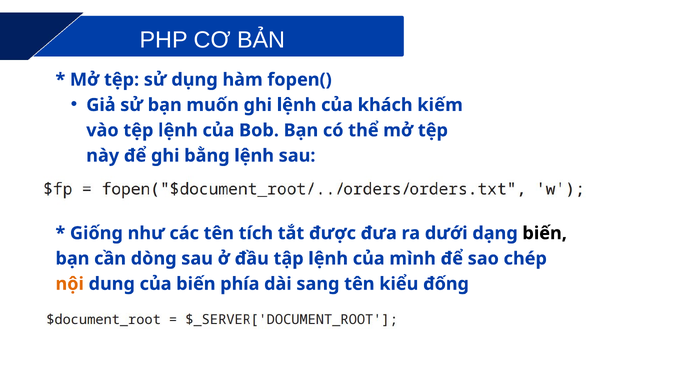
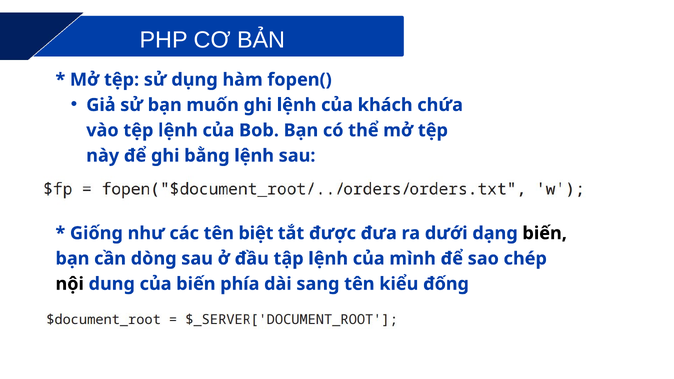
kiếm: kiếm -> chứa
tích: tích -> biệt
nội colour: orange -> black
